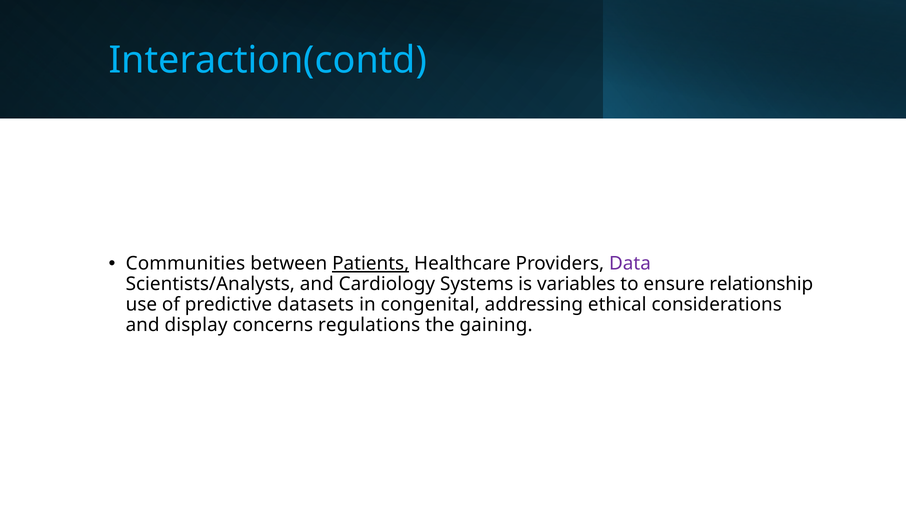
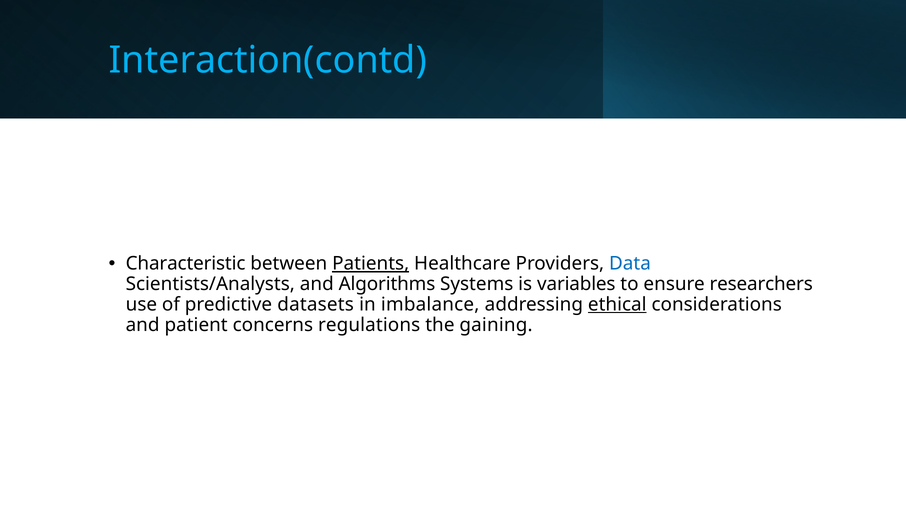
Communities: Communities -> Characteristic
Data colour: purple -> blue
Cardiology: Cardiology -> Algorithms
relationship: relationship -> researchers
congenital: congenital -> imbalance
ethical underline: none -> present
display: display -> patient
